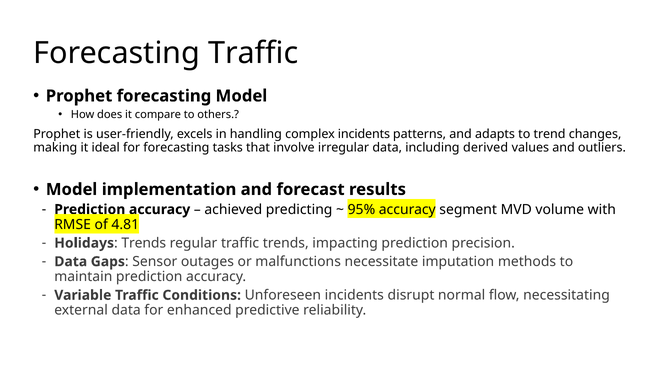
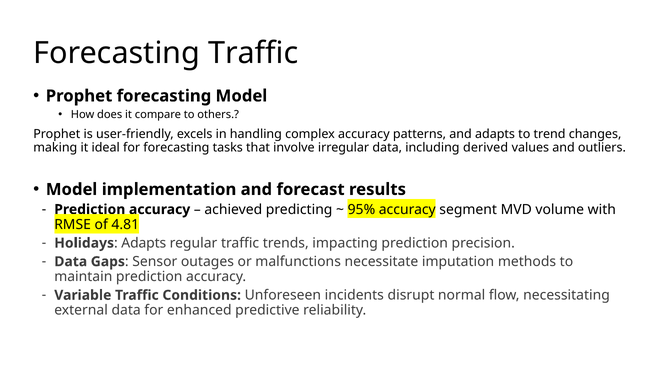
complex incidents: incidents -> accuracy
Trends at (144, 243): Trends -> Adapts
